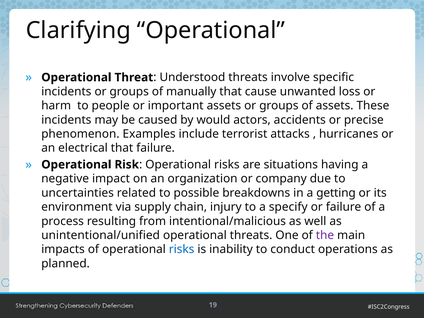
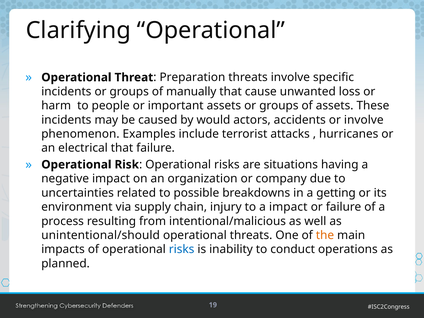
Understood: Understood -> Preparation
or precise: precise -> involve
a specify: specify -> impact
unintentional/unified: unintentional/unified -> unintentional/should
the colour: purple -> orange
